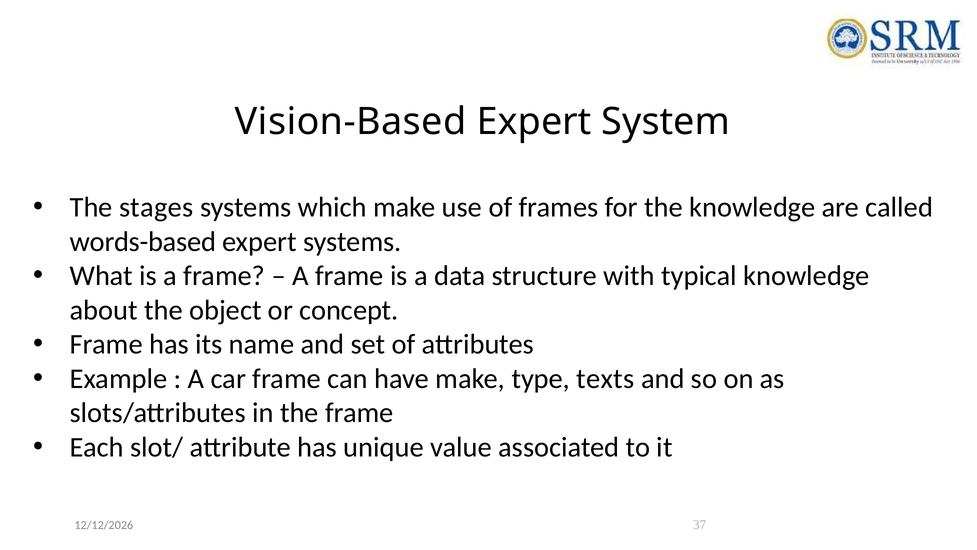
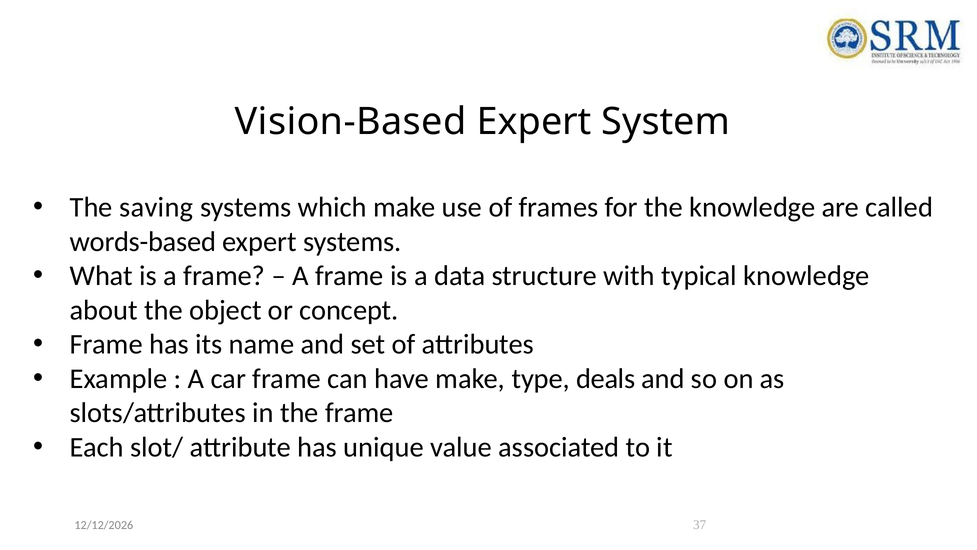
stages: stages -> saving
texts: texts -> deals
